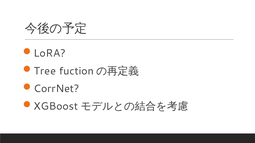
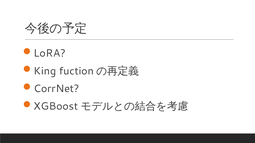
Tree: Tree -> King
